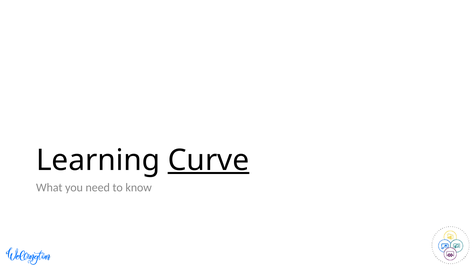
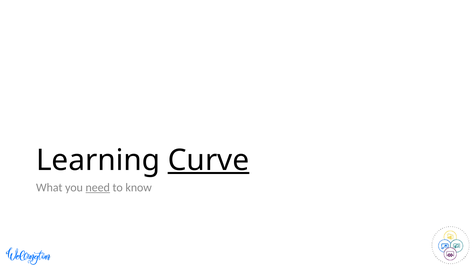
need underline: none -> present
